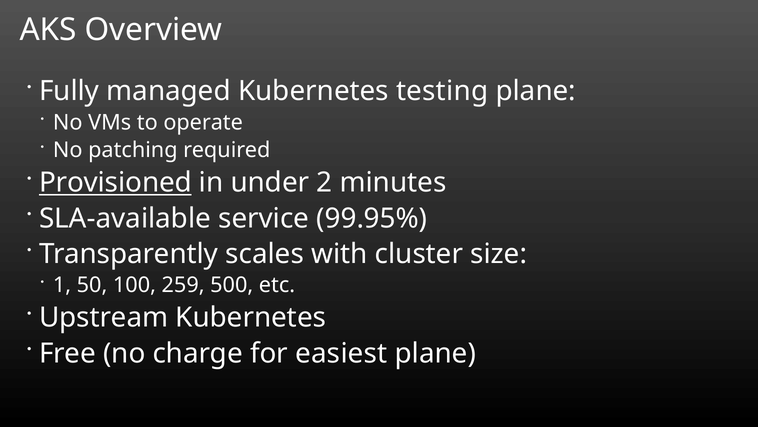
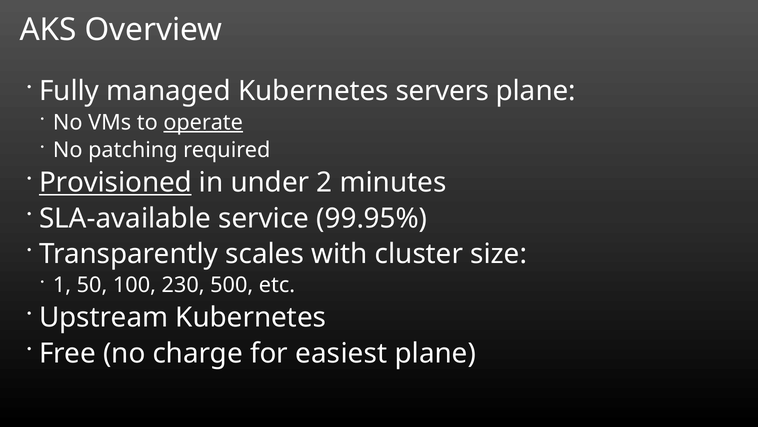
testing: testing -> servers
operate underline: none -> present
259: 259 -> 230
